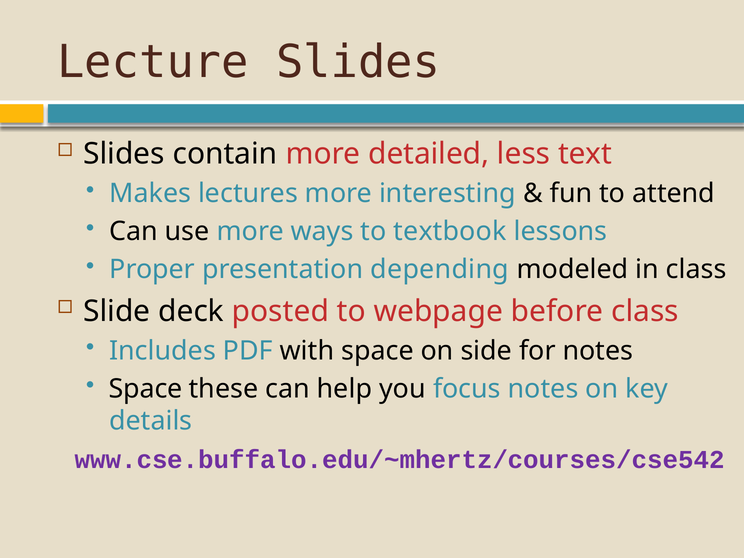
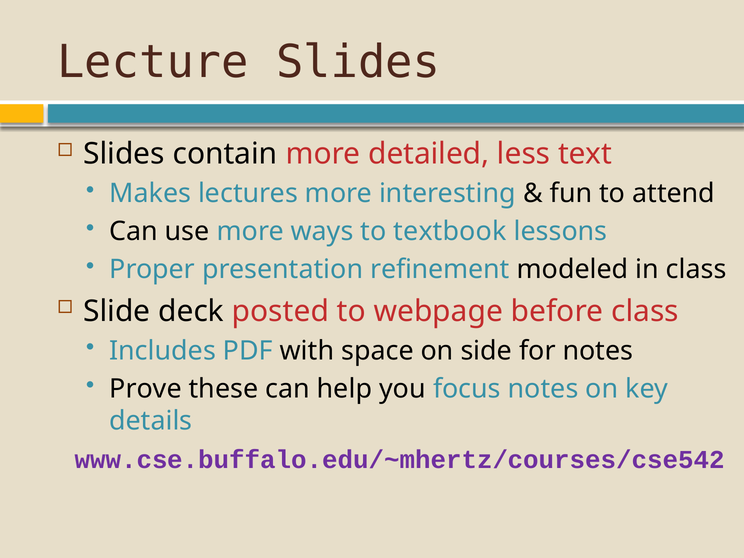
depending: depending -> refinement
Space at (146, 389): Space -> Prove
